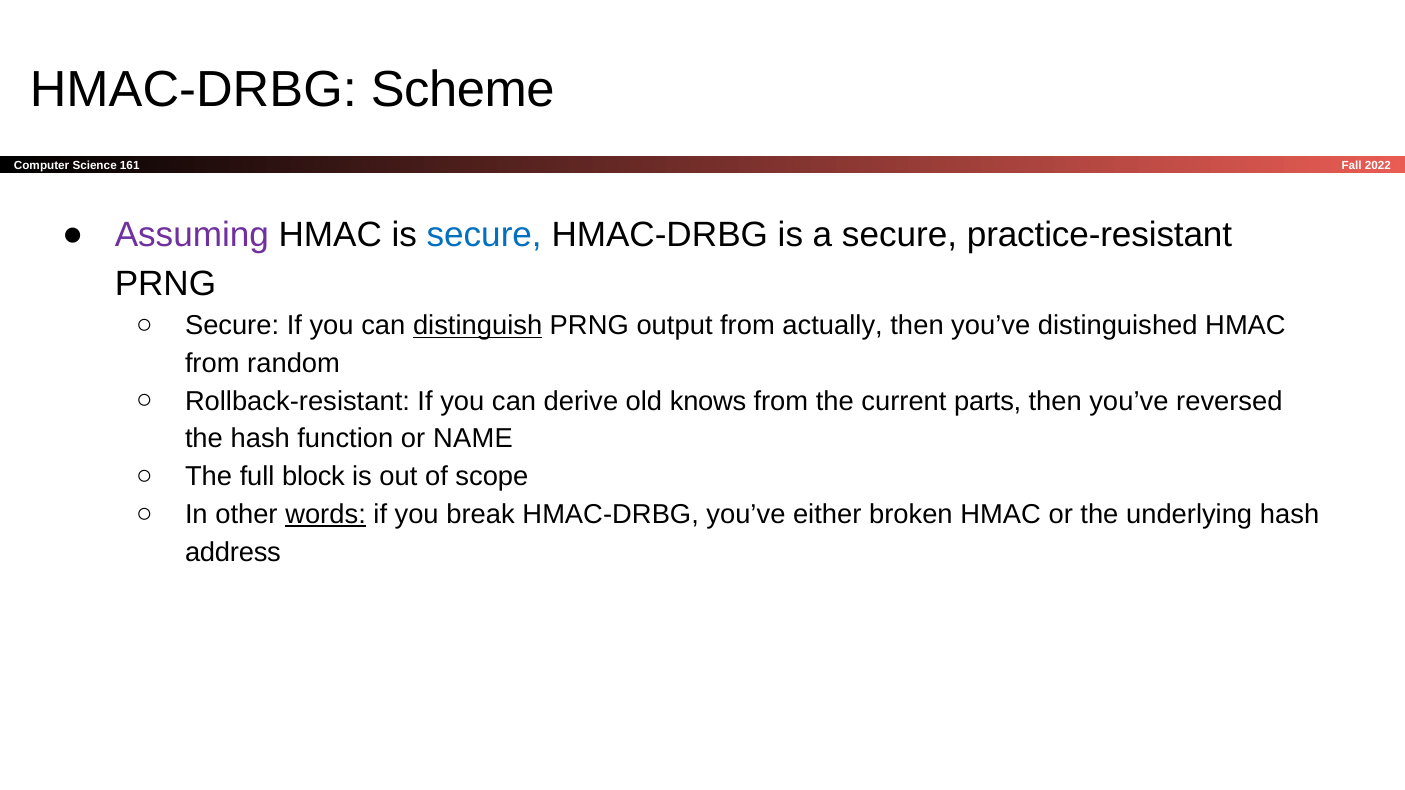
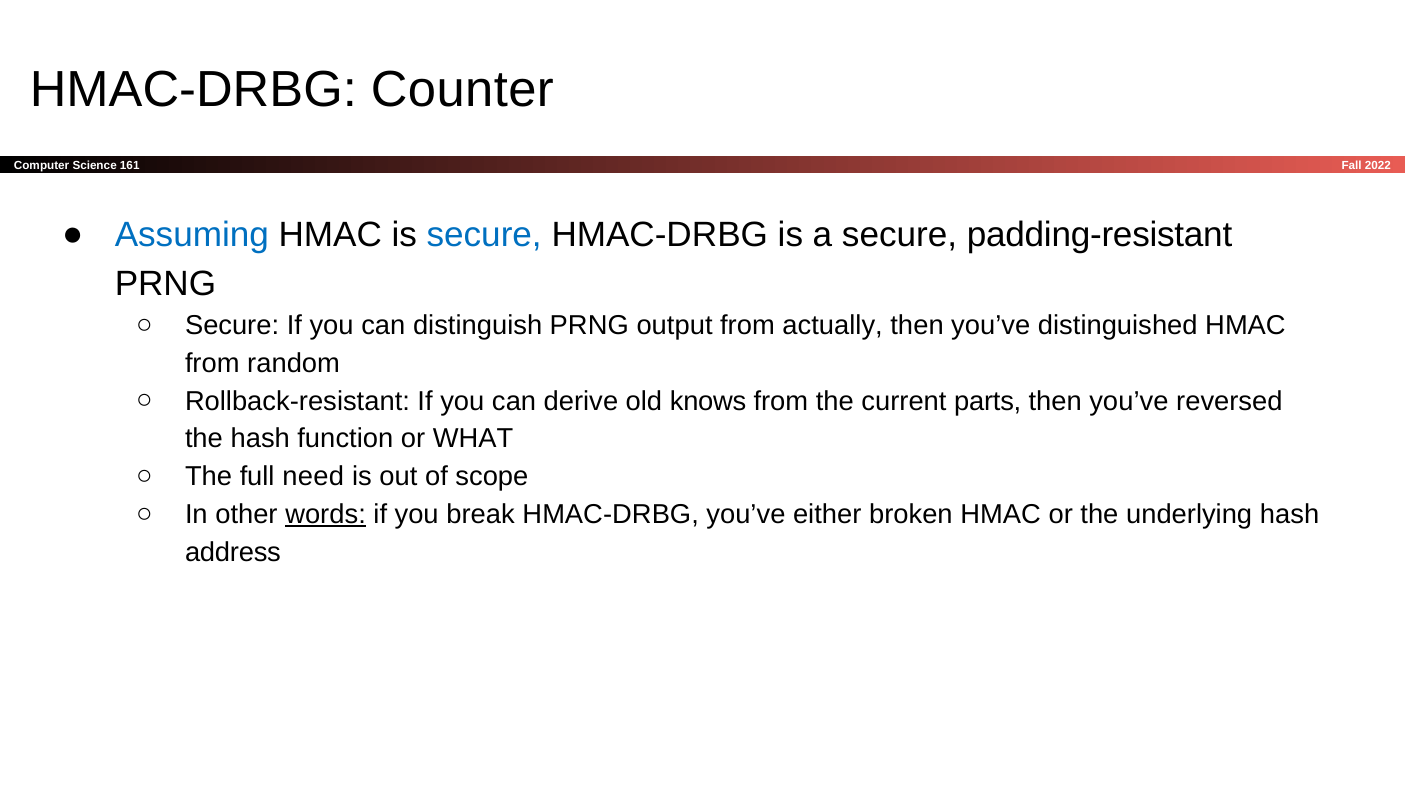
Scheme: Scheme -> Counter
Assuming colour: purple -> blue
practice-resistant: practice-resistant -> padding-resistant
distinguish underline: present -> none
NAME: NAME -> WHAT
block: block -> need
